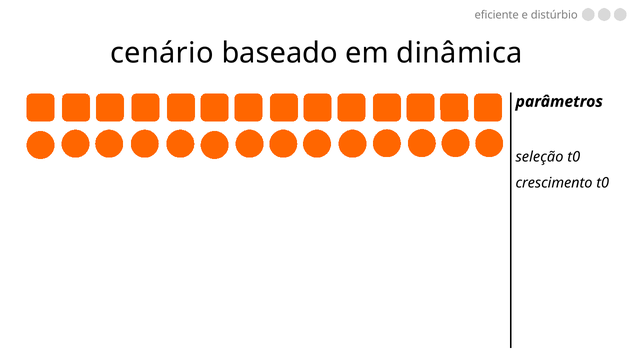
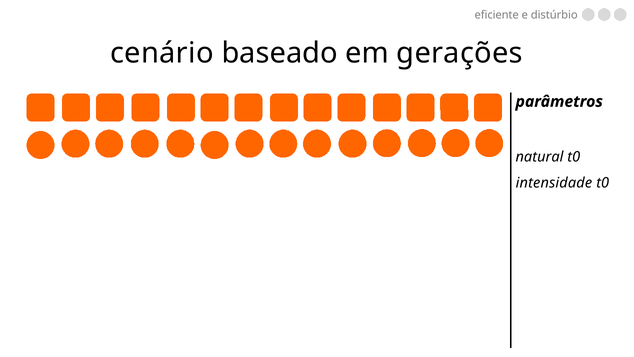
dinâmica: dinâmica -> gerações
seleção: seleção -> natural
crescimento: crescimento -> intensidade
